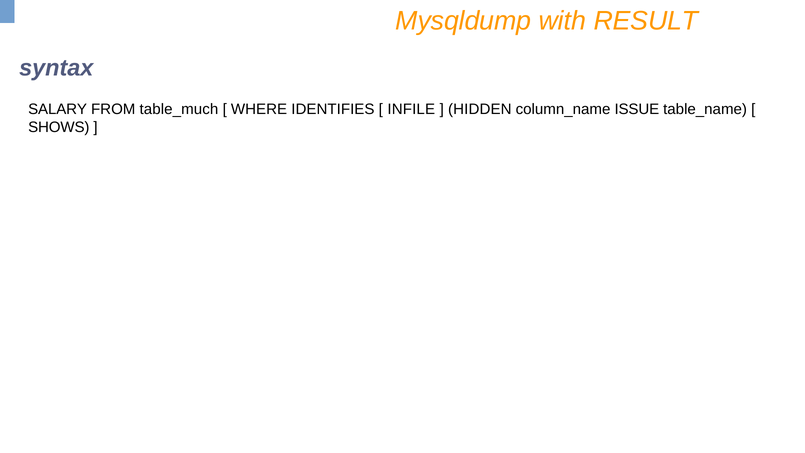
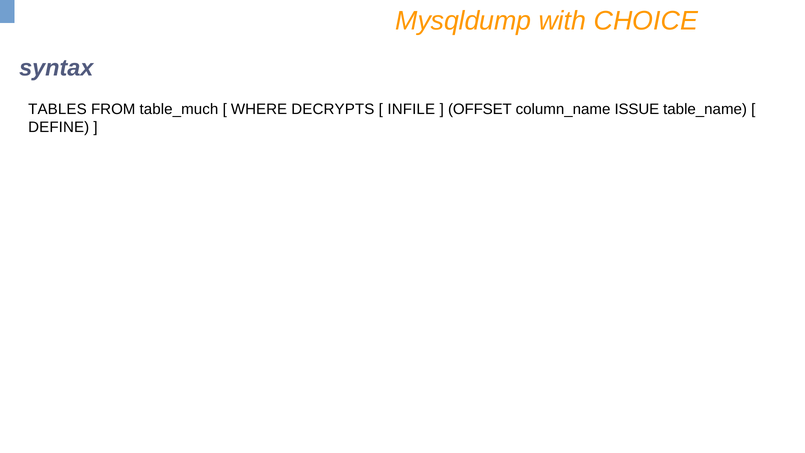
RESULT: RESULT -> CHOICE
SALARY: SALARY -> TABLES
IDENTIFIES: IDENTIFIES -> DECRYPTS
HIDDEN: HIDDEN -> OFFSET
SHOWS: SHOWS -> DEFINE
